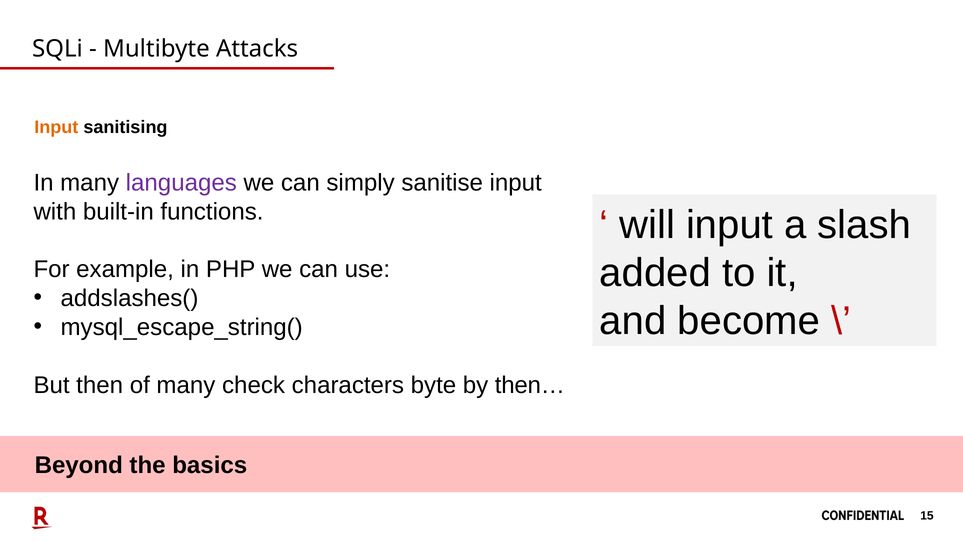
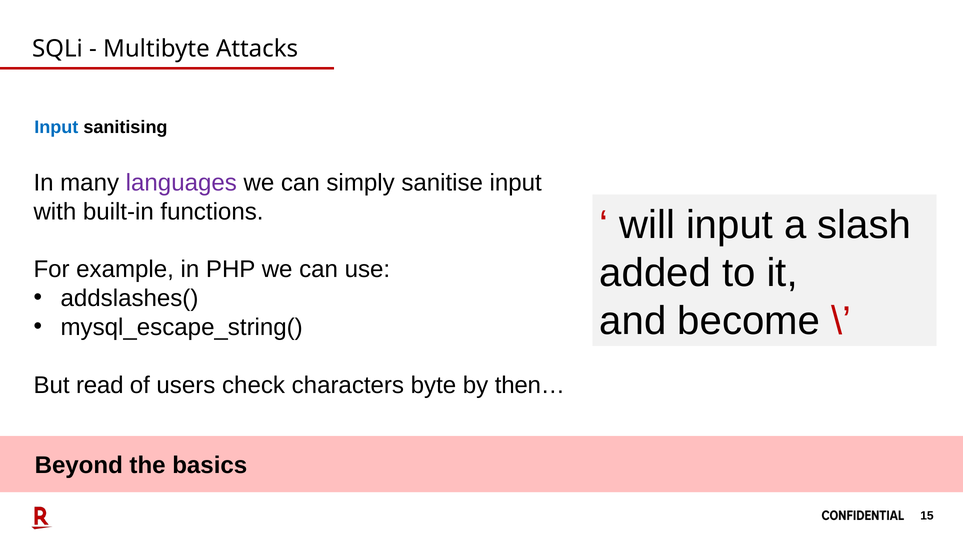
Input at (56, 127) colour: orange -> blue
then: then -> read
of many: many -> users
